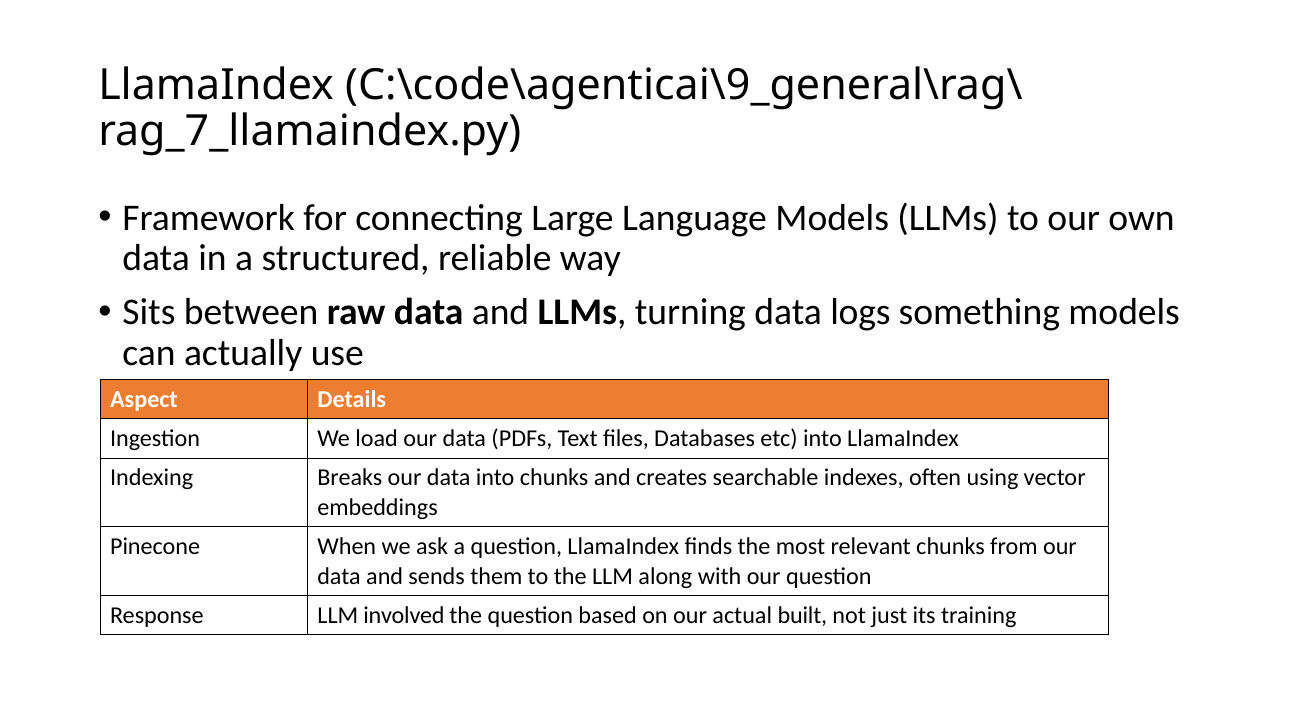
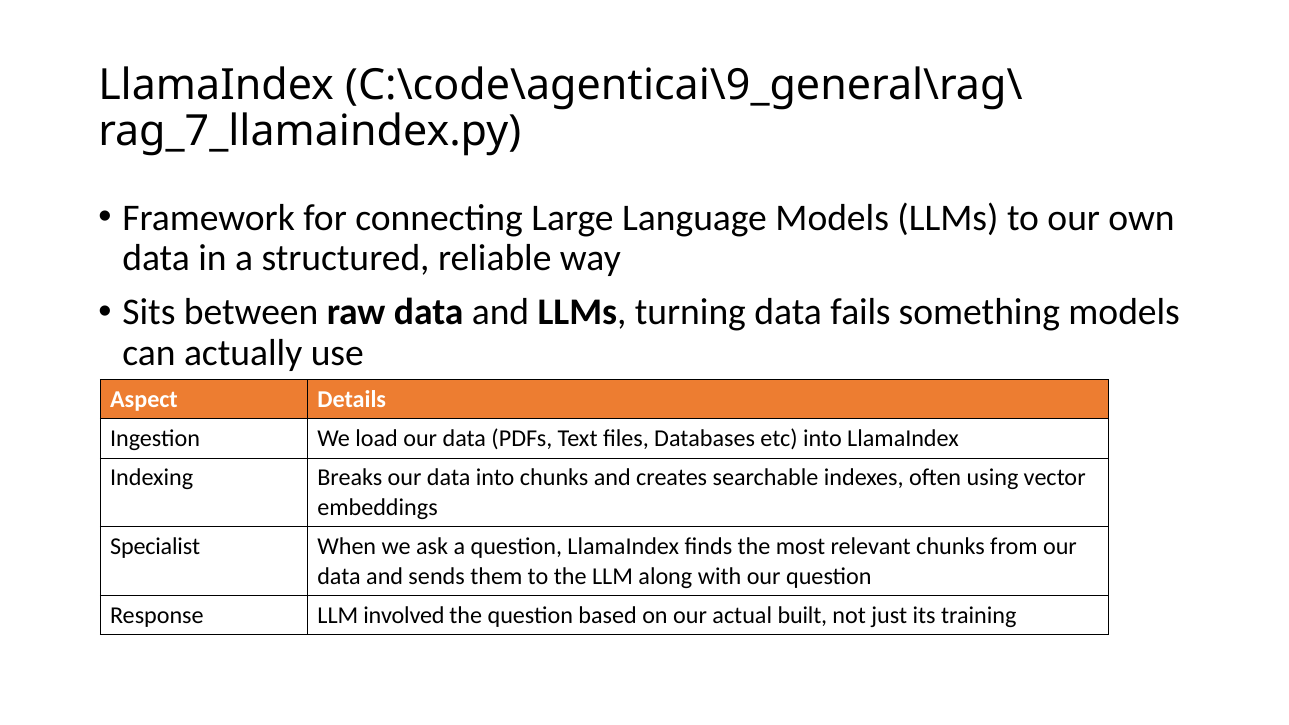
logs: logs -> fails
Pinecone: Pinecone -> Specialist
